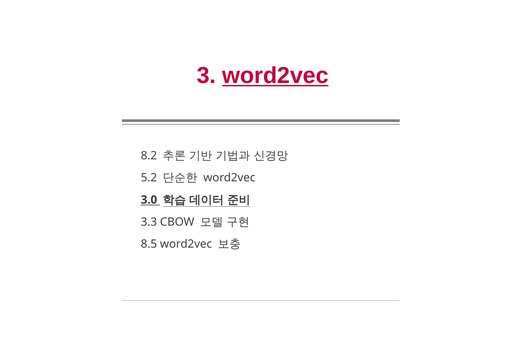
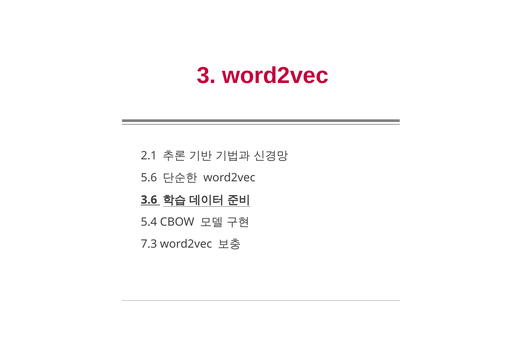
word2vec at (275, 76) underline: present -> none
8.2: 8.2 -> 2.1
5.2: 5.2 -> 5.6
3.0: 3.0 -> 3.6
3.3: 3.3 -> 5.4
8.5: 8.5 -> 7.3
